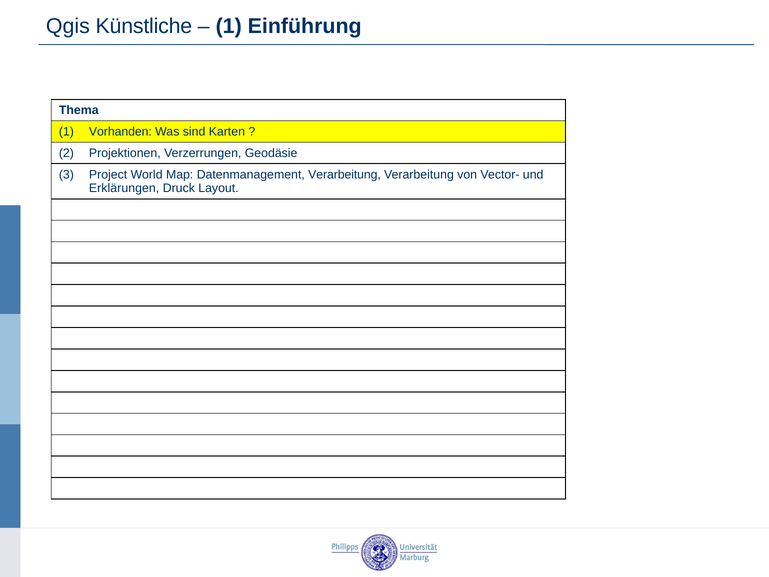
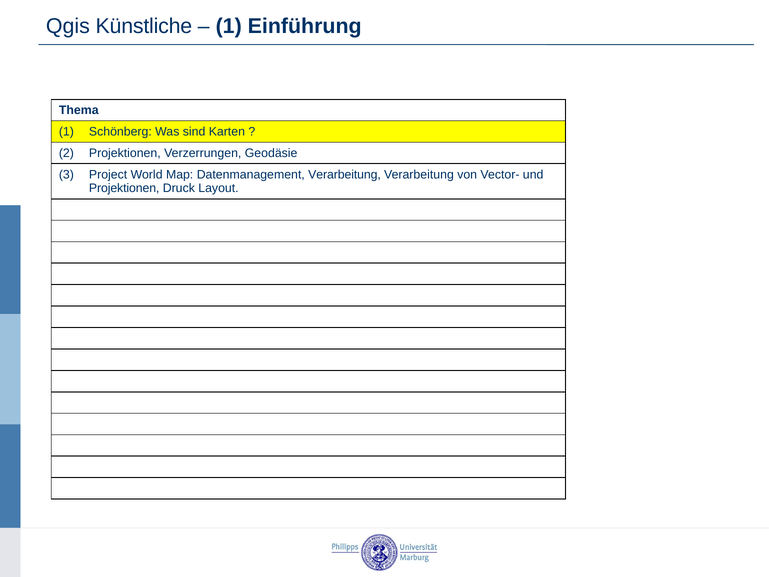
Vorhanden: Vorhanden -> Schönberg
Erklärungen at (124, 188): Erklärungen -> Projektionen
